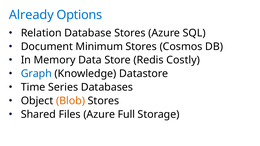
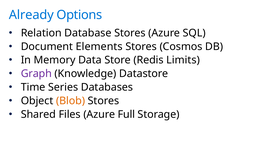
Minimum: Minimum -> Elements
Costly: Costly -> Limits
Graph colour: blue -> purple
